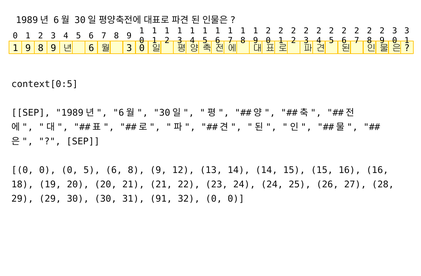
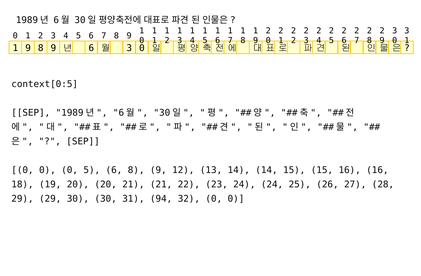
91: 91 -> 94
